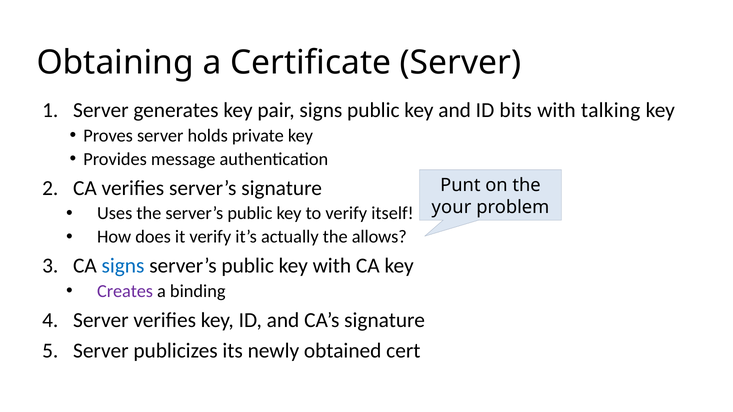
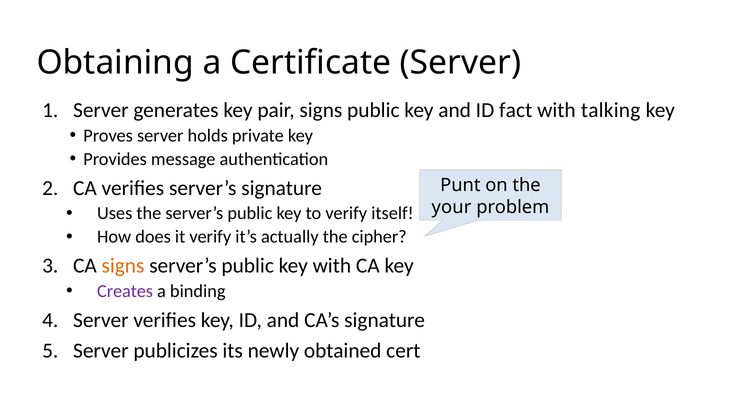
bits: bits -> fact
allows: allows -> cipher
signs at (123, 266) colour: blue -> orange
